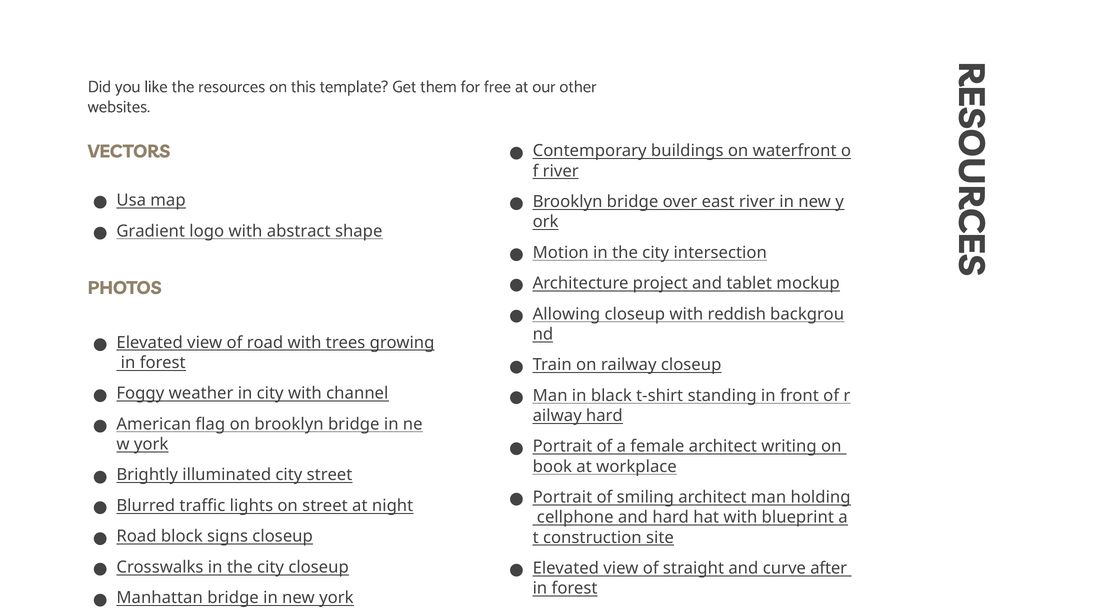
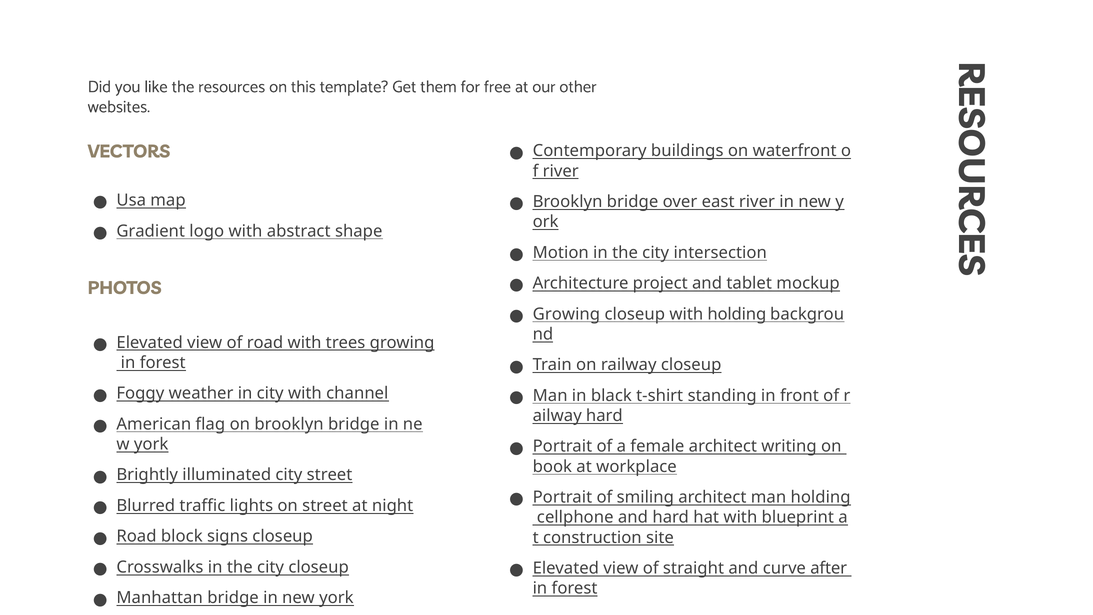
Allowing at (566, 314): Allowing -> Growing
with reddish: reddish -> holding
